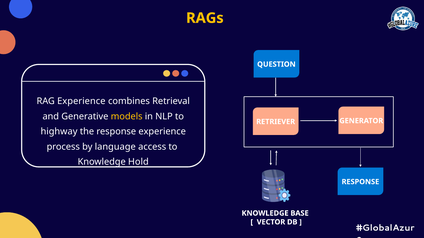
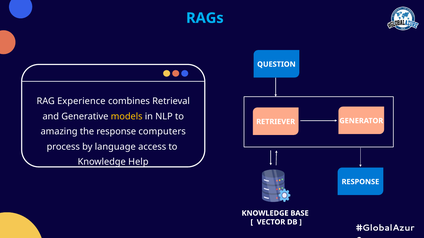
RAGs colour: yellow -> light blue
highway: highway -> amazing
response experience: experience -> computers
Hold: Hold -> Help
